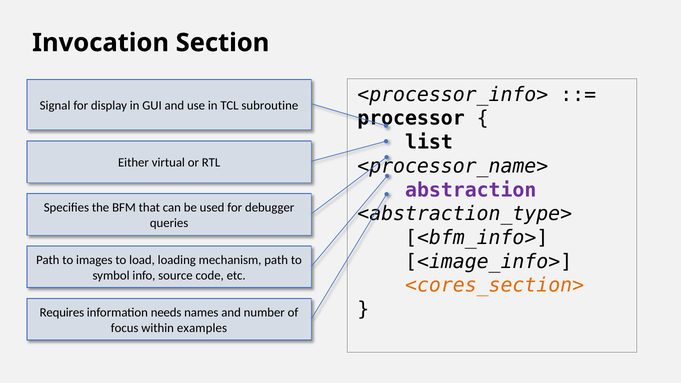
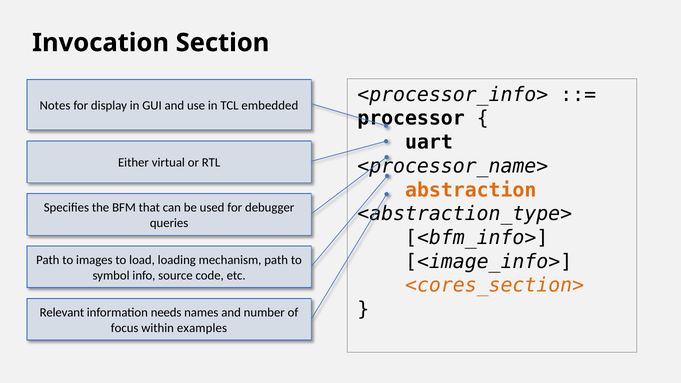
Signal: Signal -> Notes
subroutine: subroutine -> embedded
list: list -> uart
abstraction colour: purple -> orange
Requires: Requires -> Relevant
